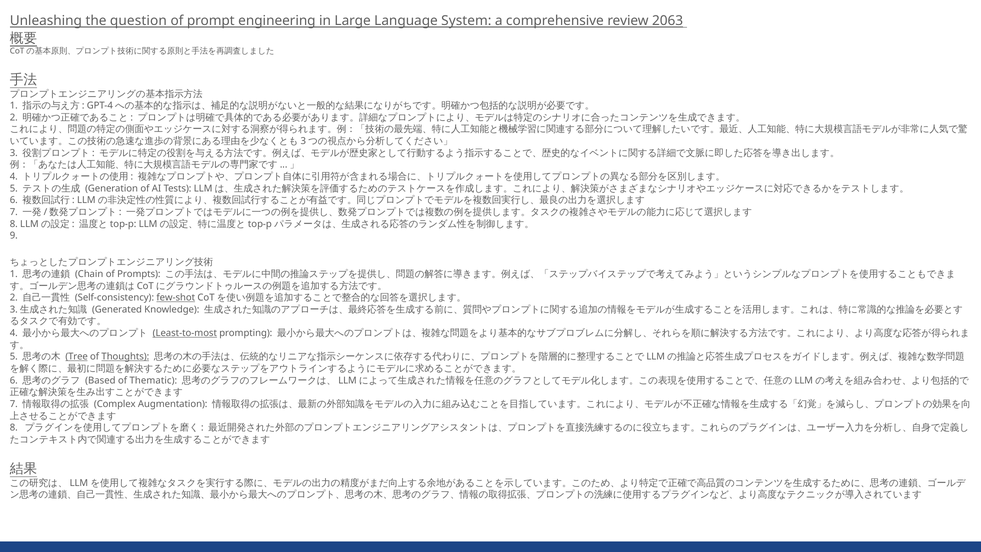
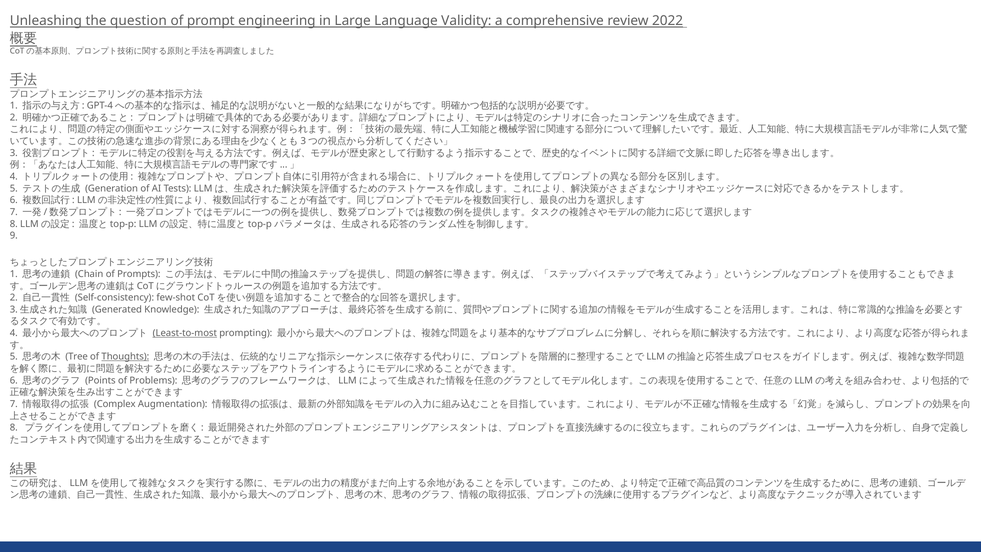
System: System -> Validity
2063: 2063 -> 2022
few-shot underline: present -> none
Tree underline: present -> none
Based: Based -> Points
Thematic: Thematic -> Problems
